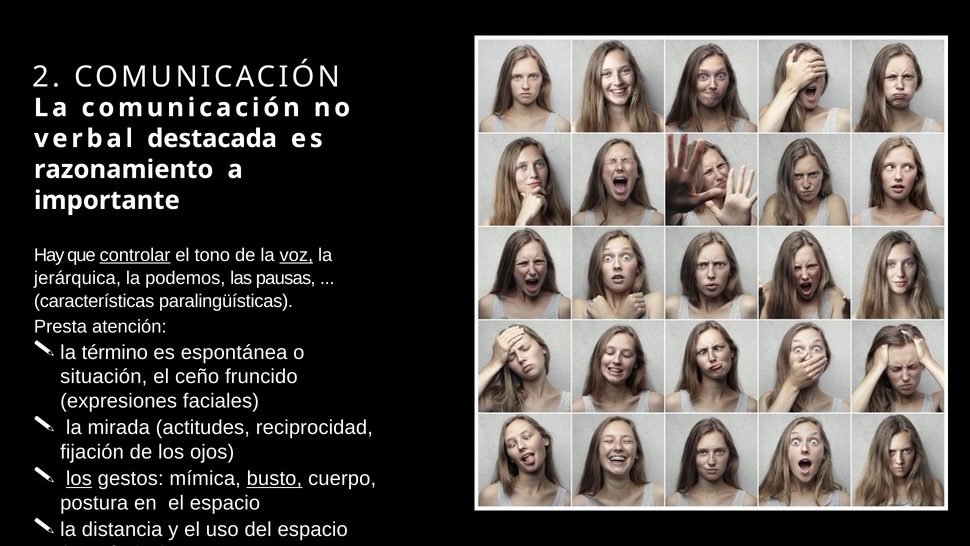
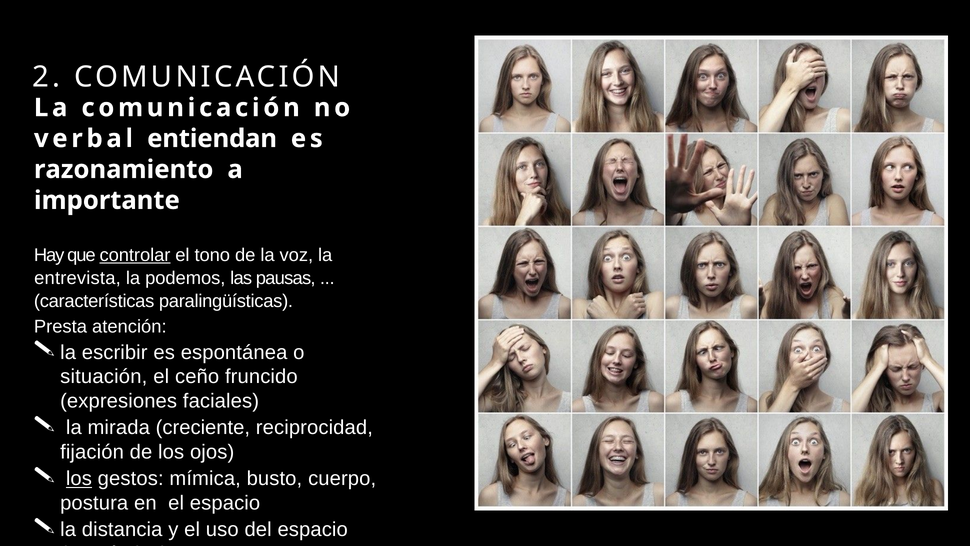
destacada: destacada -> entiendan
voz underline: present -> none
jerárquica: jerárquica -> entrevista
término: término -> escribir
actitudes: actitudes -> creciente
busto underline: present -> none
